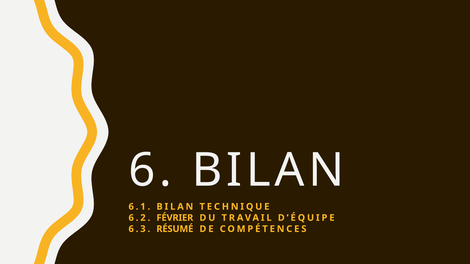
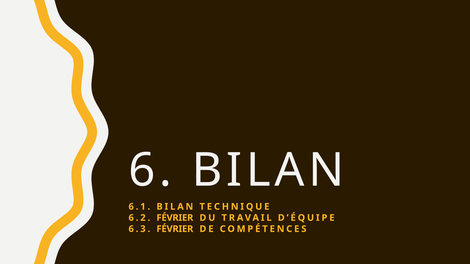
6.3 RÉSUMÉ: RÉSUMÉ -> FÉVRIER
